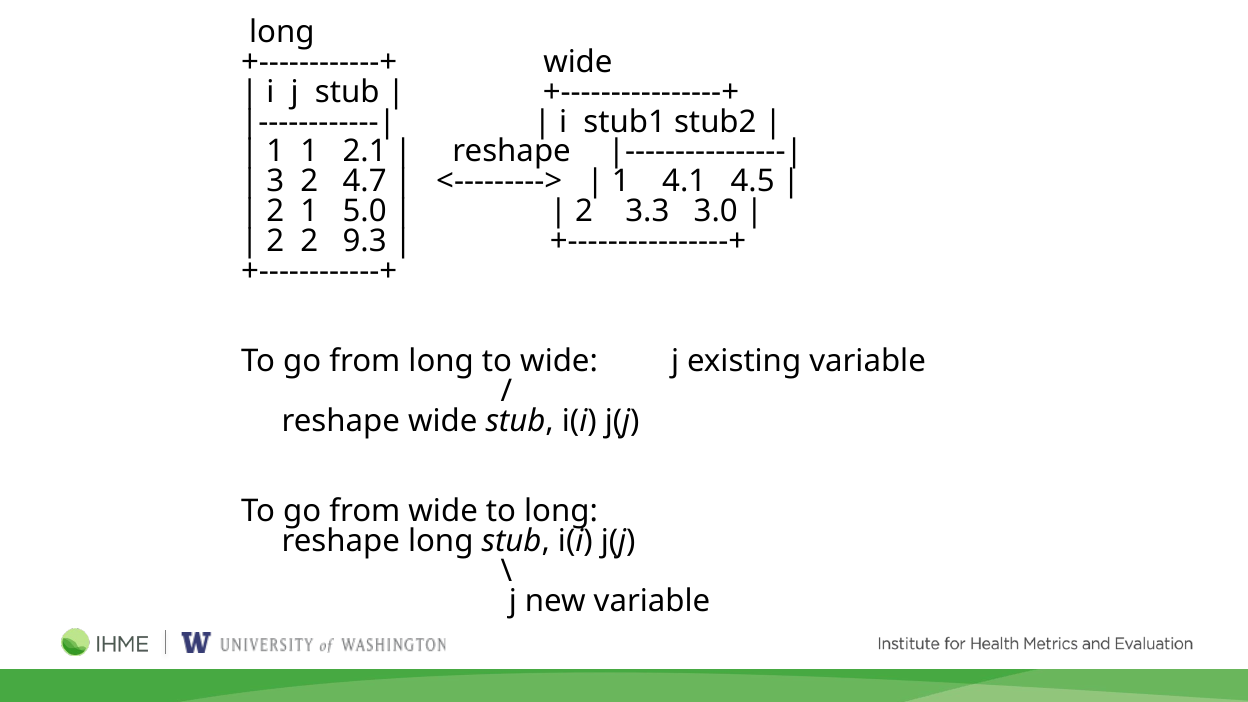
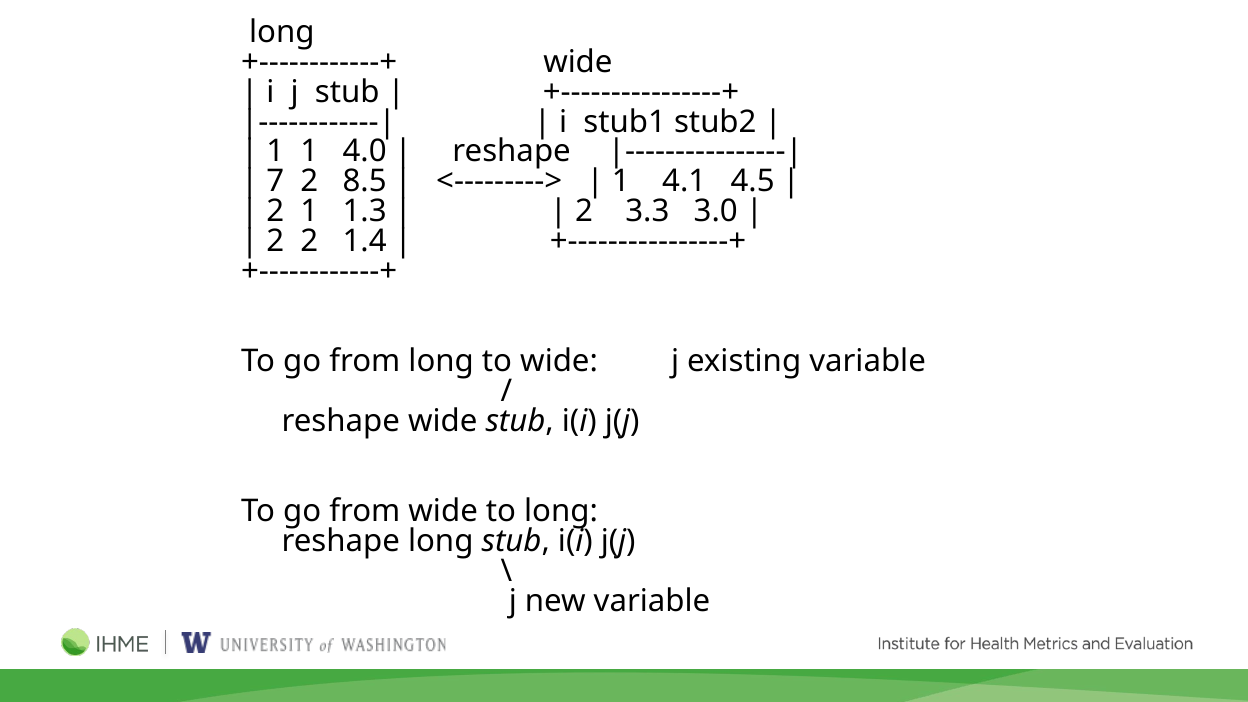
2.1: 2.1 -> 4.0
3: 3 -> 7
4.7: 4.7 -> 8.5
5.0: 5.0 -> 1.3
9.3: 9.3 -> 1.4
